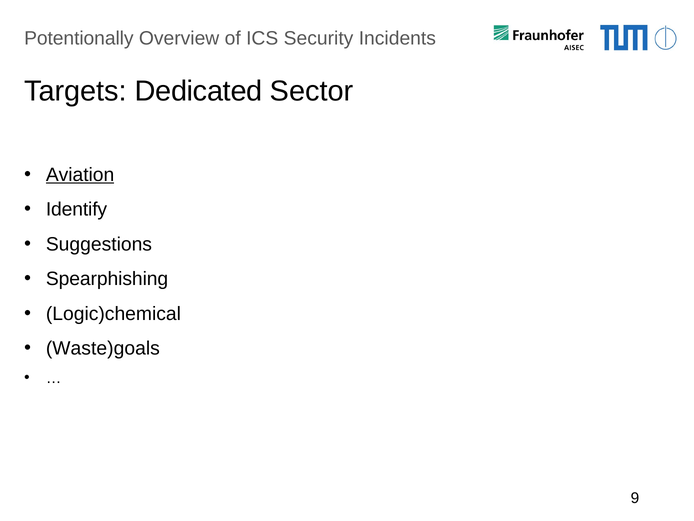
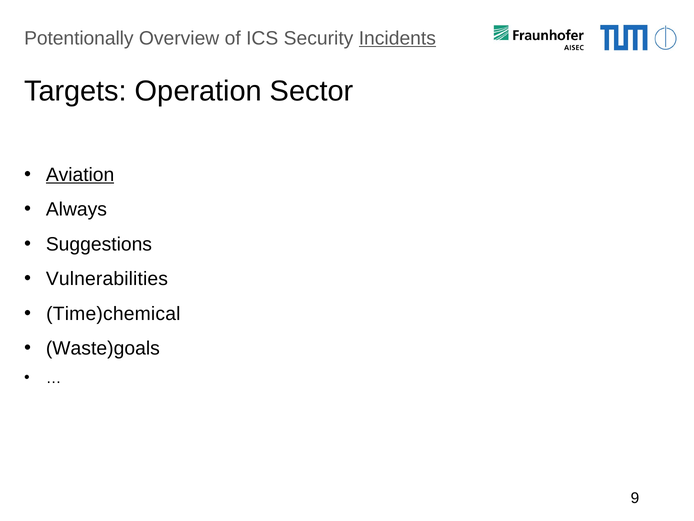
Incidents underline: none -> present
Dedicated: Dedicated -> Operation
Identify: Identify -> Always
Spearphishing: Spearphishing -> Vulnerabilities
Logic)chemical: Logic)chemical -> Time)chemical
